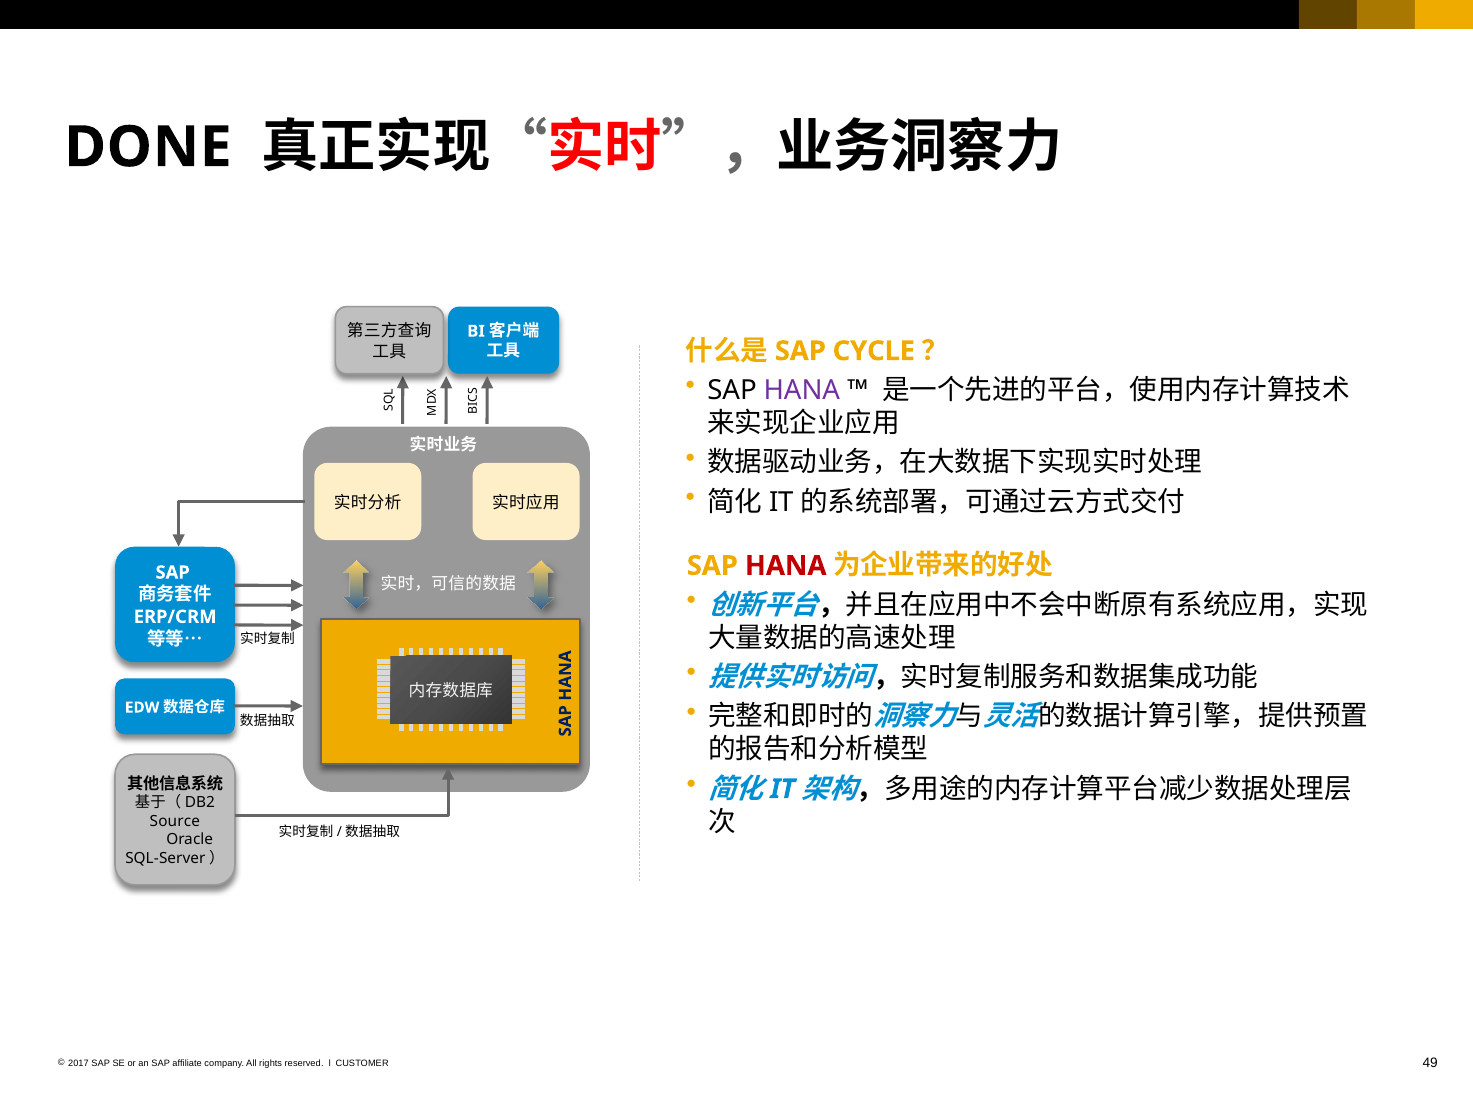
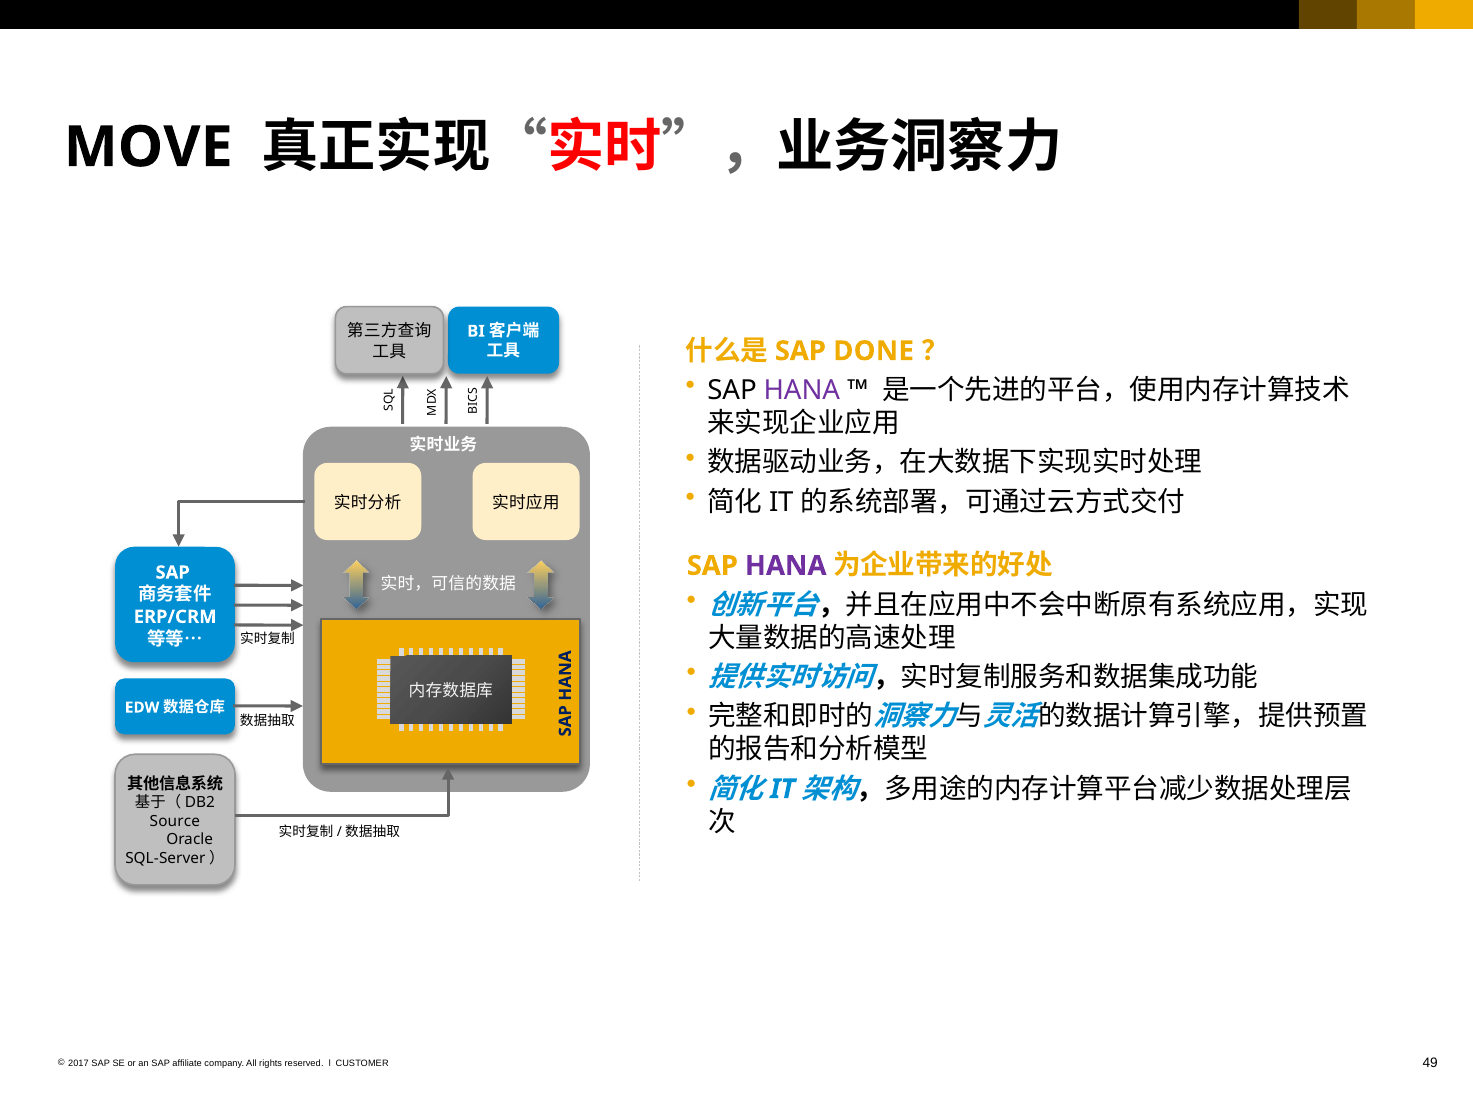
DONE: DONE -> MOVE
CYCLE: CYCLE -> DONE
HANA at (786, 566) colour: red -> purple
